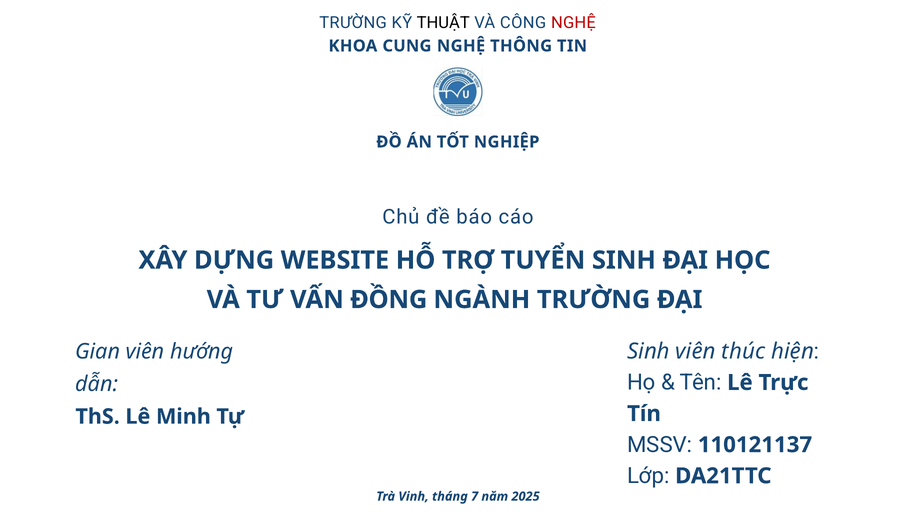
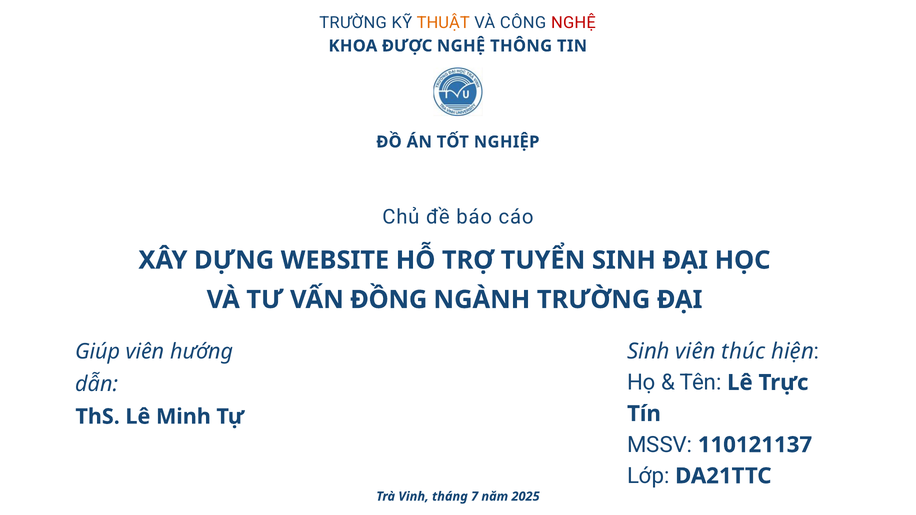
THUẬT colour: black -> orange
CUNG: CUNG -> ĐƯỢC
Gian: Gian -> Giúp
